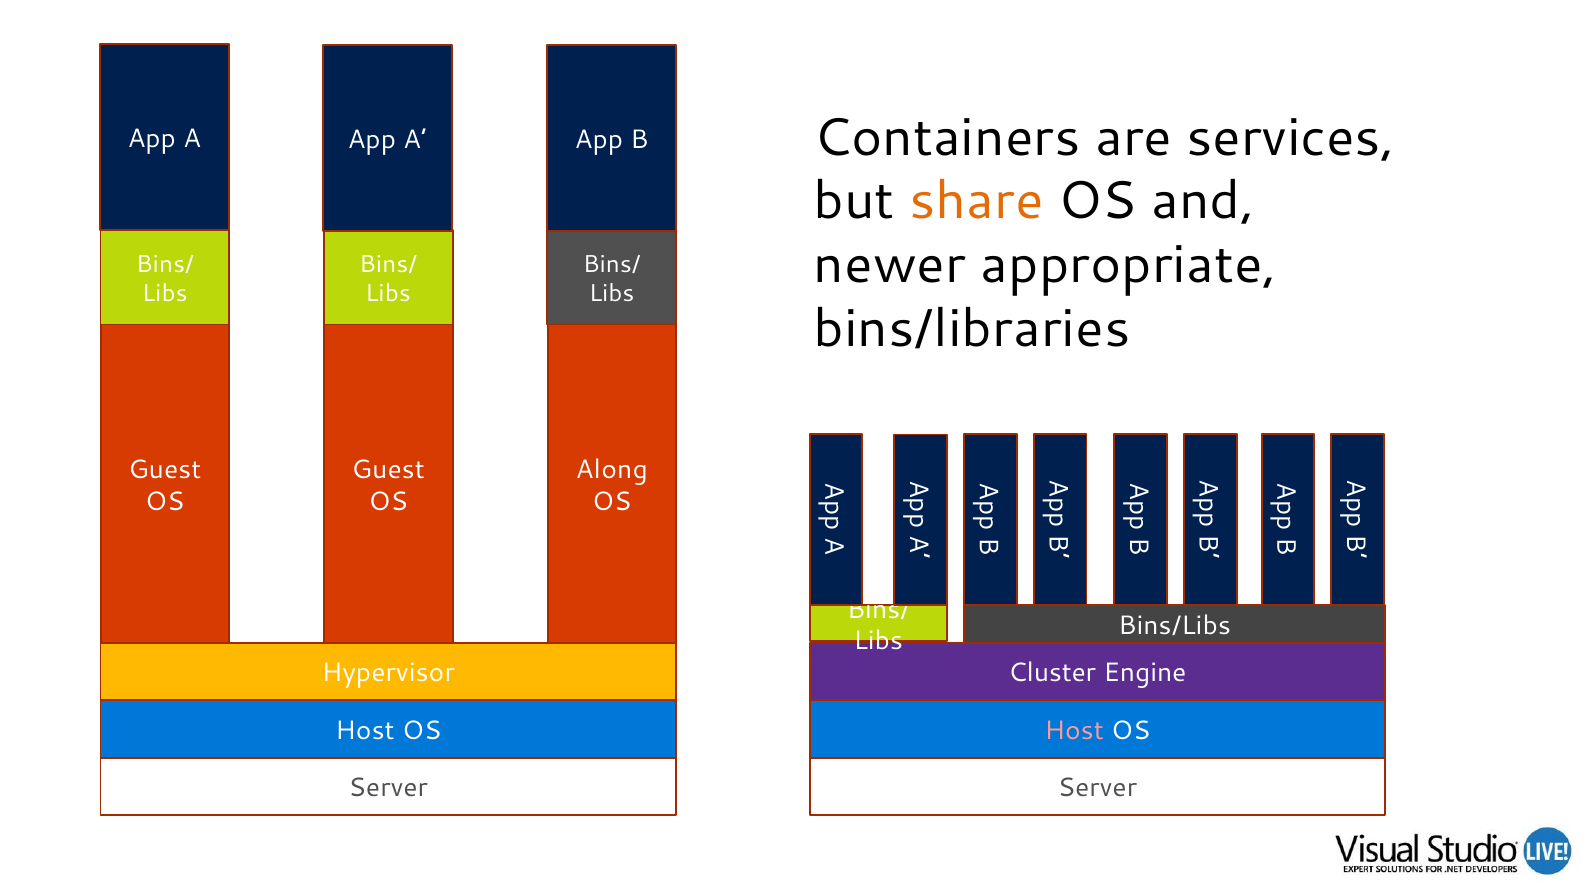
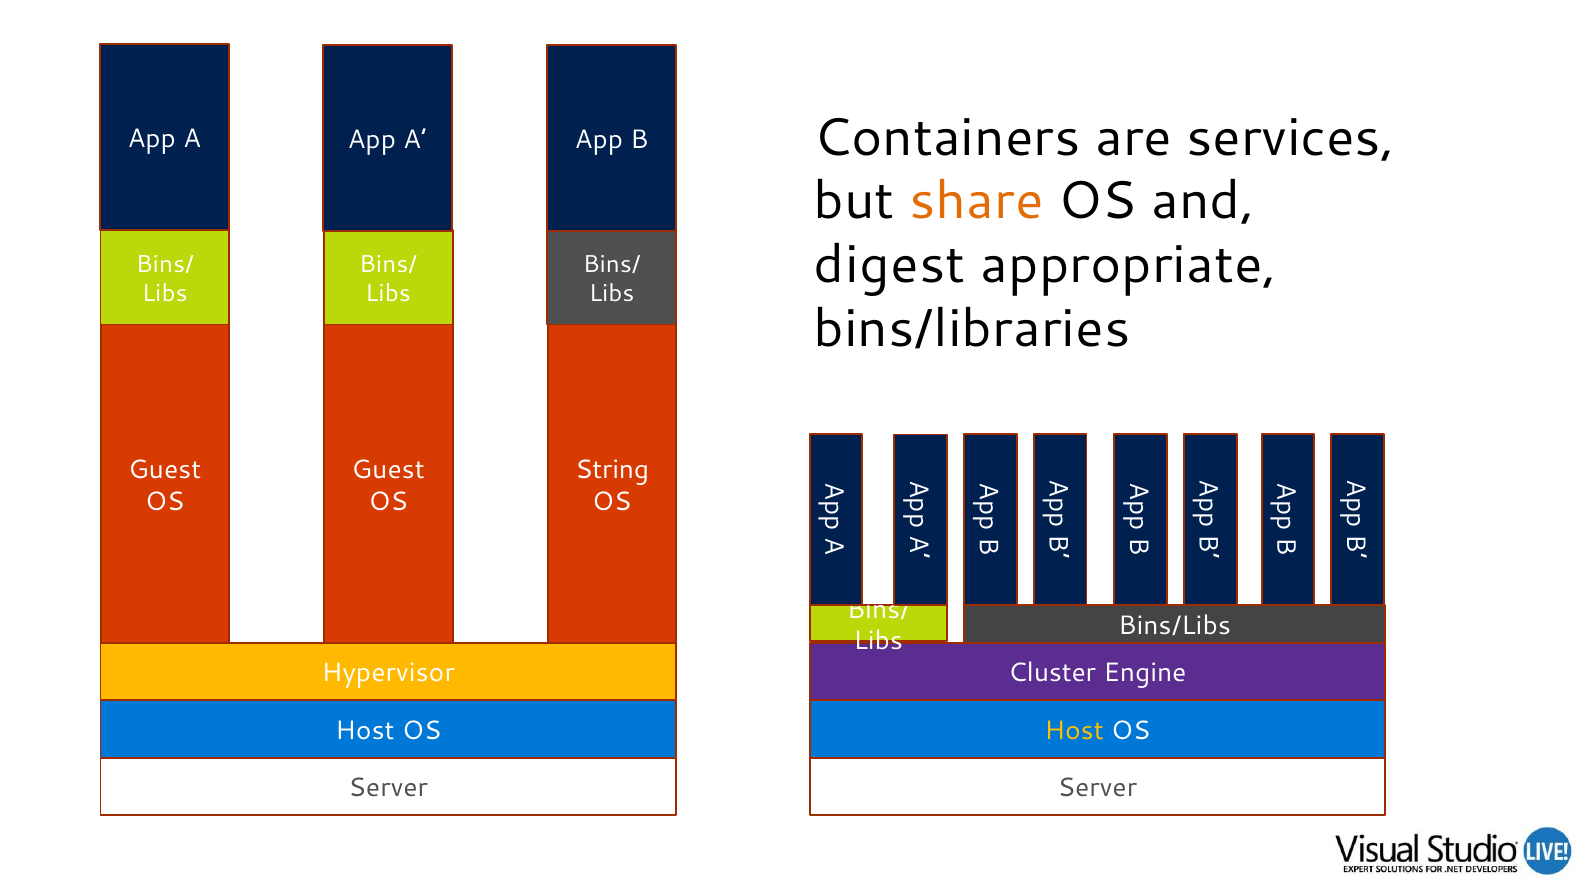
newer: newer -> digest
Along: Along -> String
Host at (1074, 731) colour: pink -> yellow
